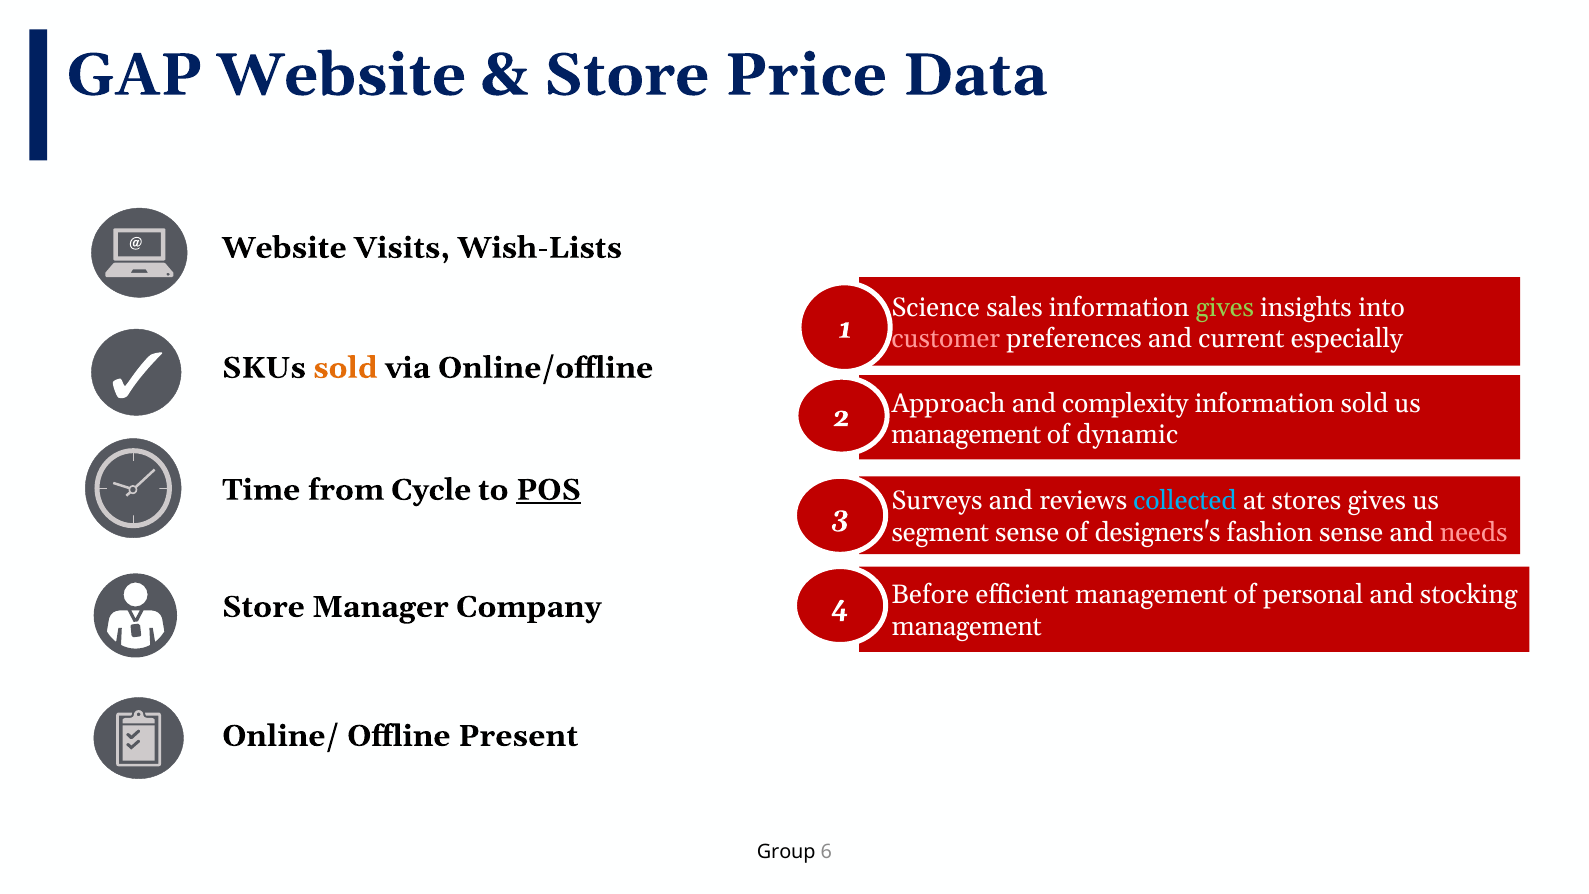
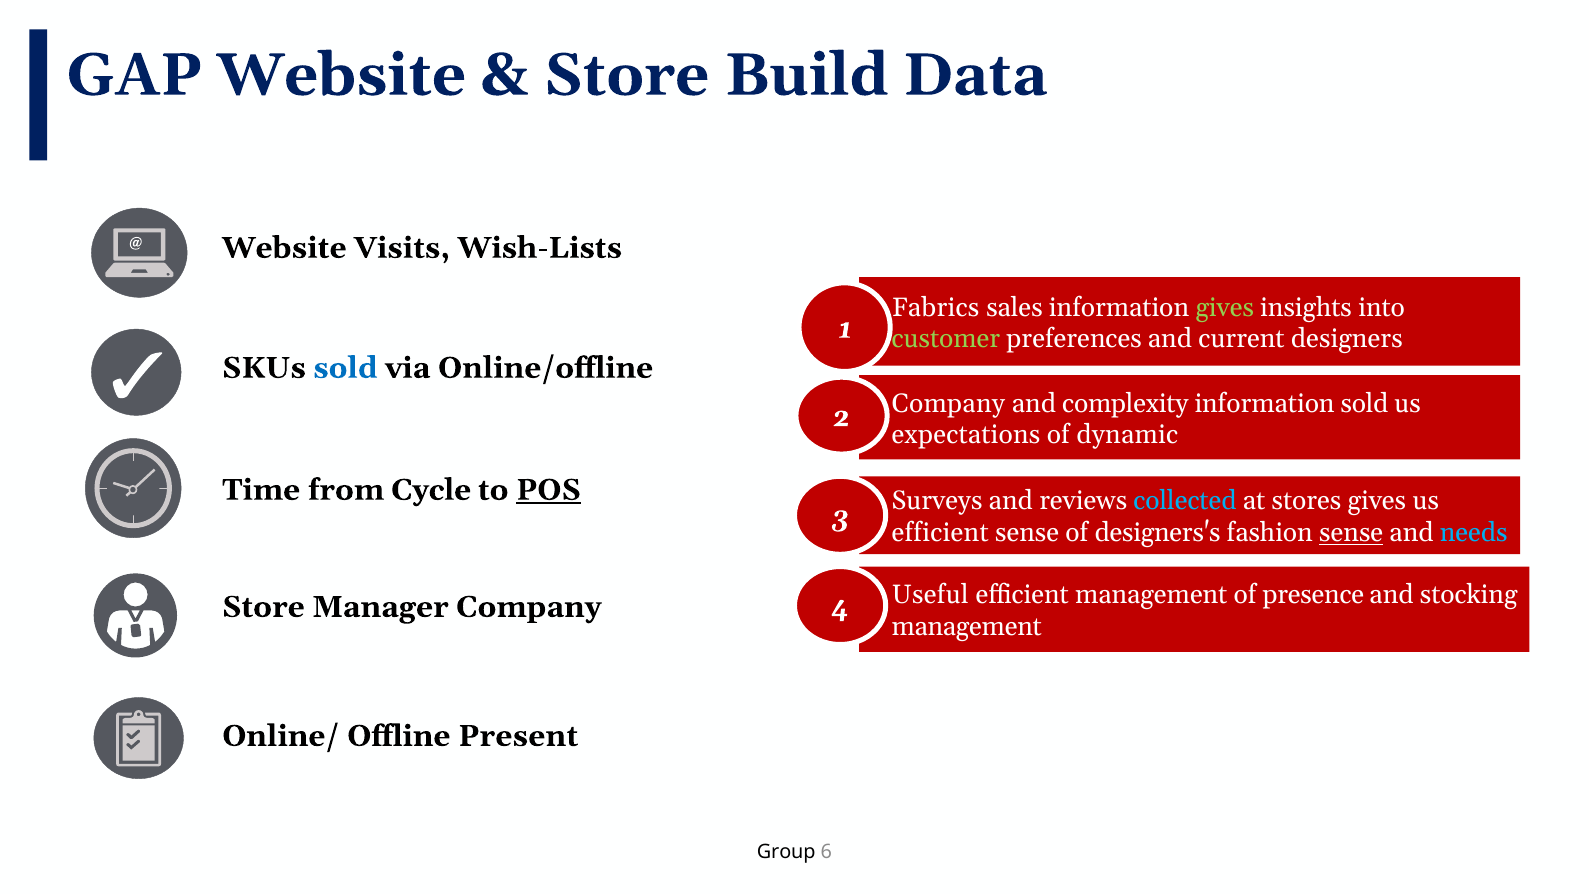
Price: Price -> Build
Science: Science -> Fabrics
customer colour: pink -> light green
especially: especially -> designers
sold at (345, 368) colour: orange -> blue
Approach at (948, 403): Approach -> Company
management at (966, 435): management -> expectations
segment at (940, 533): segment -> efficient
sense at (1351, 533) underline: none -> present
needs colour: pink -> light blue
Before: Before -> Useful
personal: personal -> presence
